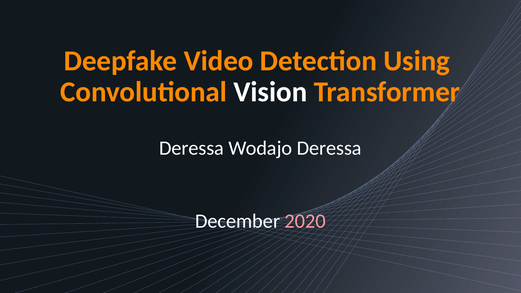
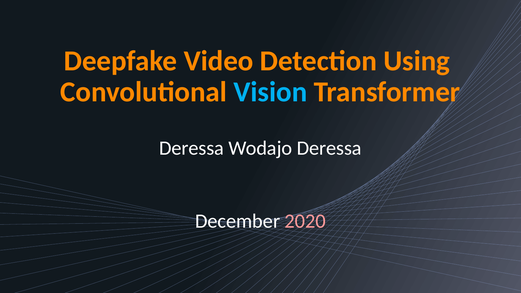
Vision colour: white -> light blue
